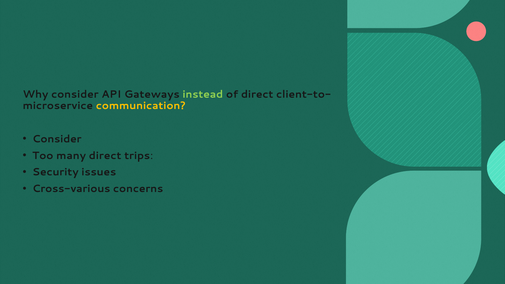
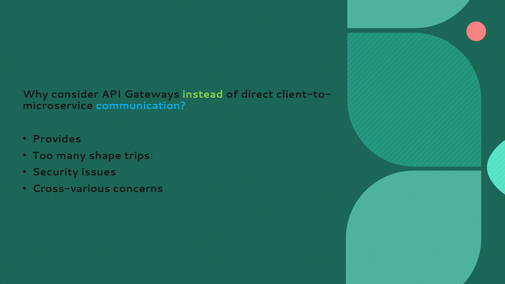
communication colour: yellow -> light blue
Consider at (57, 139): Consider -> Provides
many direct: direct -> shape
